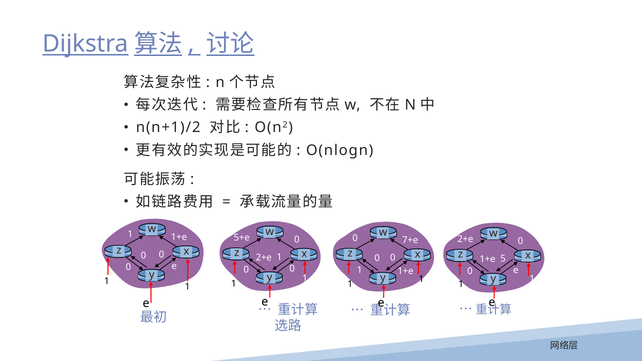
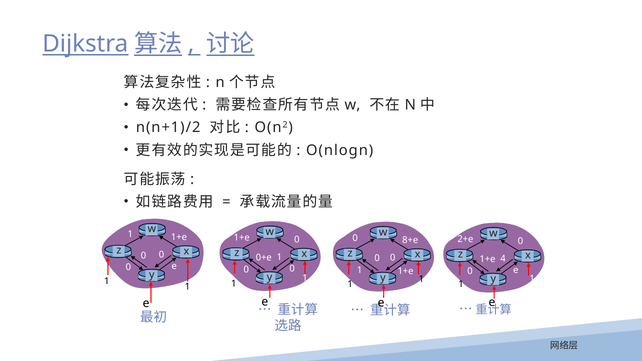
5+e at (242, 238): 5+e -> 1+e
7+e: 7+e -> 8+e
2+e at (264, 258): 2+e -> 0+e
5: 5 -> 4
